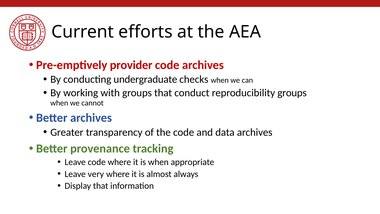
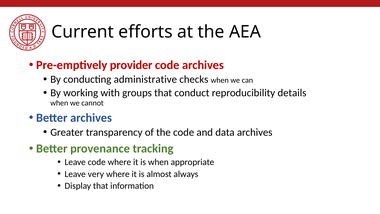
undergraduate: undergraduate -> administrative
reproducibility groups: groups -> details
